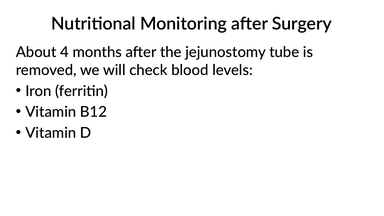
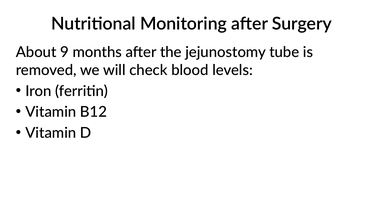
4: 4 -> 9
